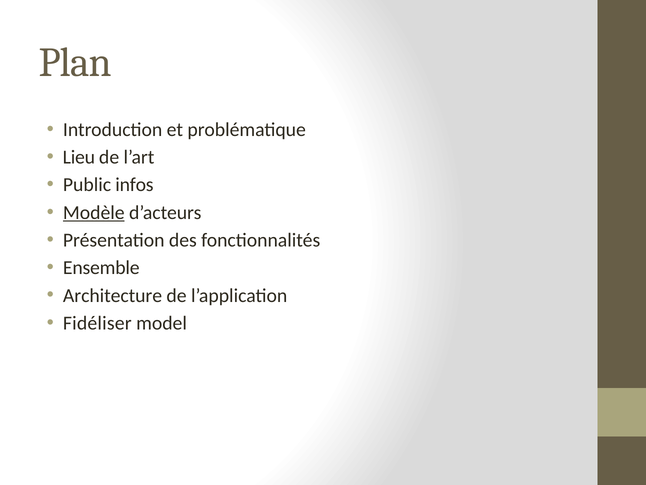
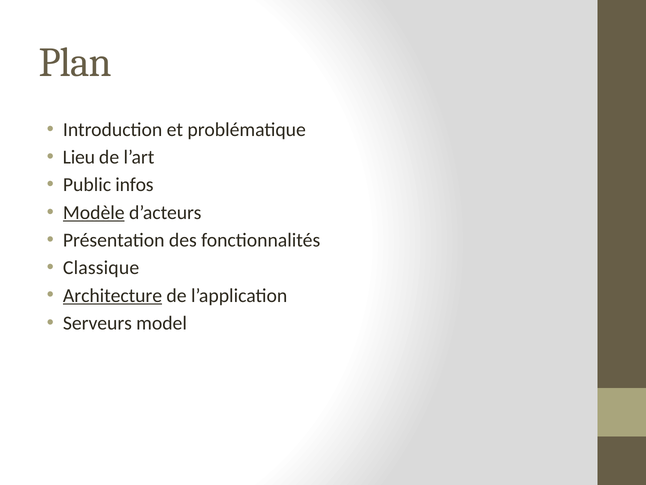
Ensemble: Ensemble -> Classique
Architecture underline: none -> present
Fidéliser: Fidéliser -> Serveurs
